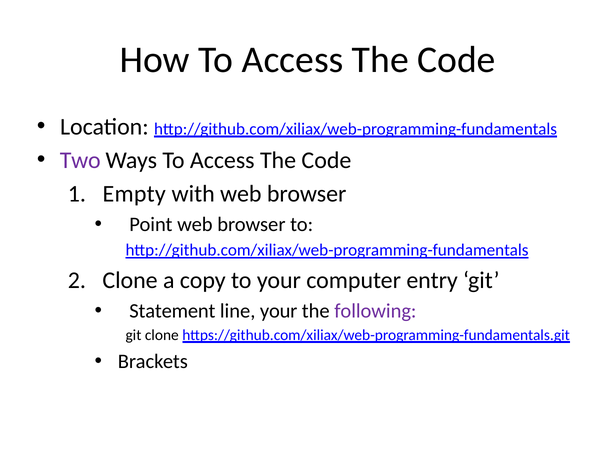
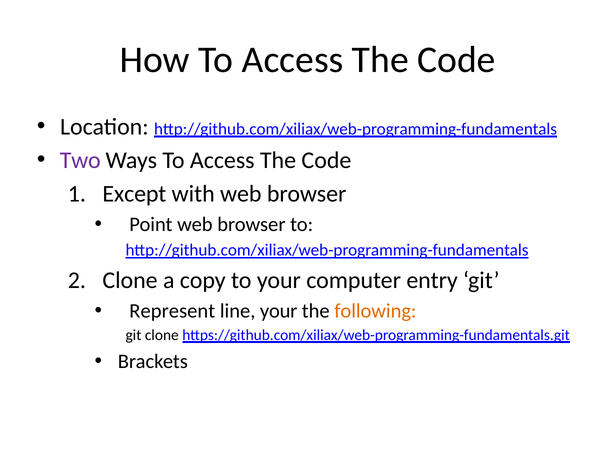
Empty: Empty -> Except
Statement: Statement -> Represent
following colour: purple -> orange
